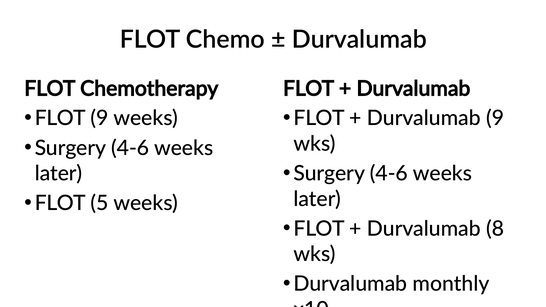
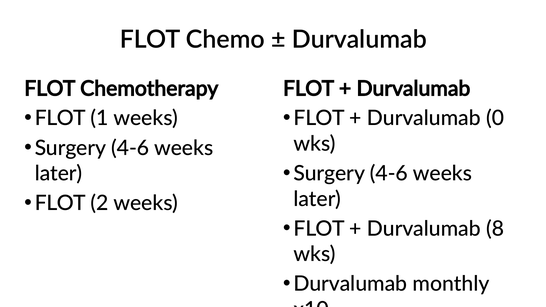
FLOT 9: 9 -> 1
Durvalumab 9: 9 -> 0
5: 5 -> 2
